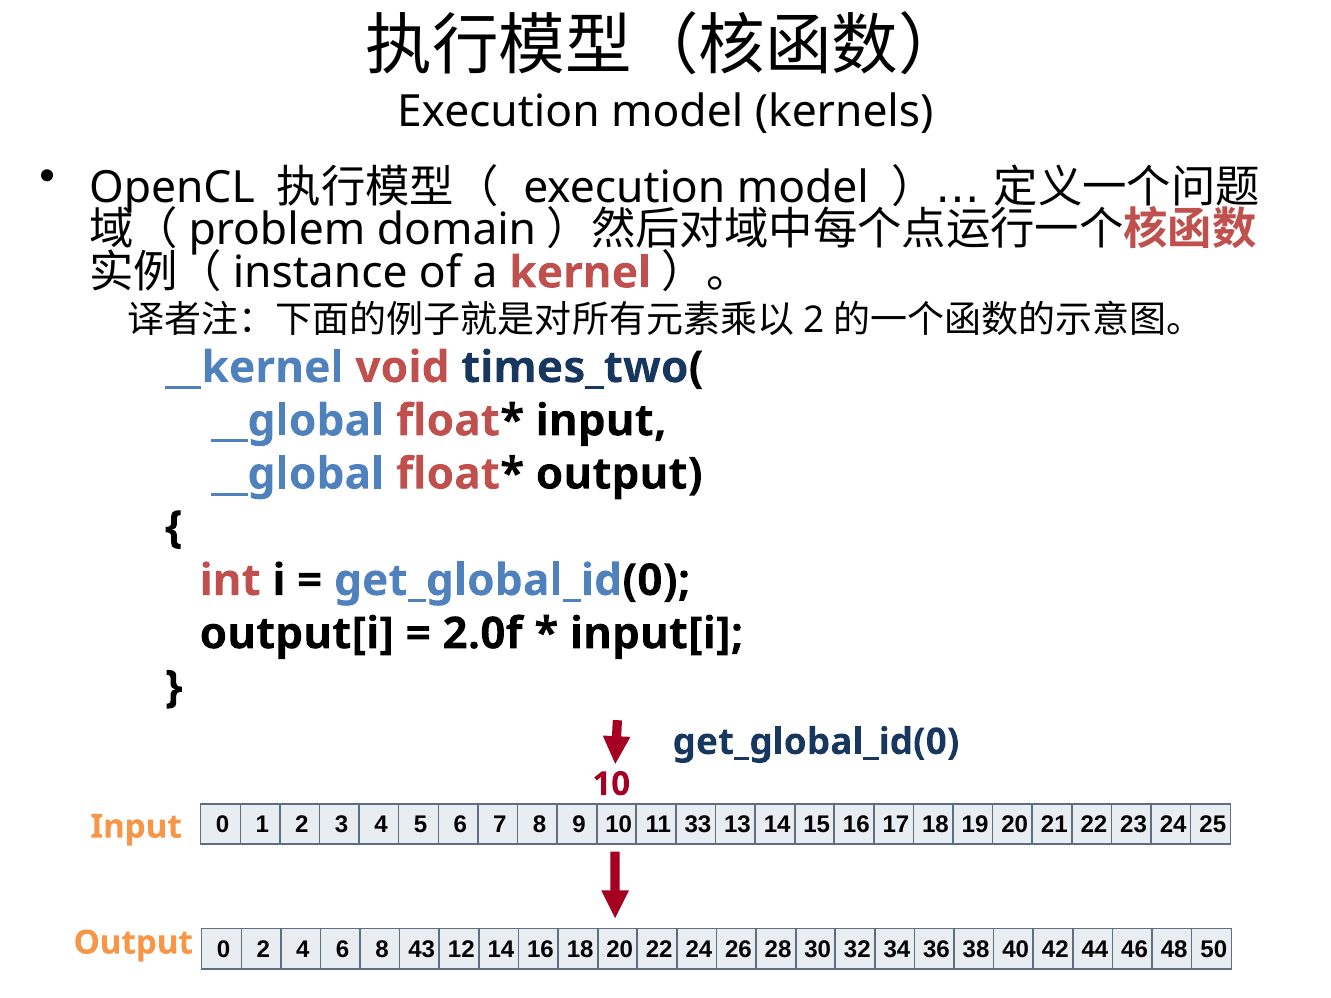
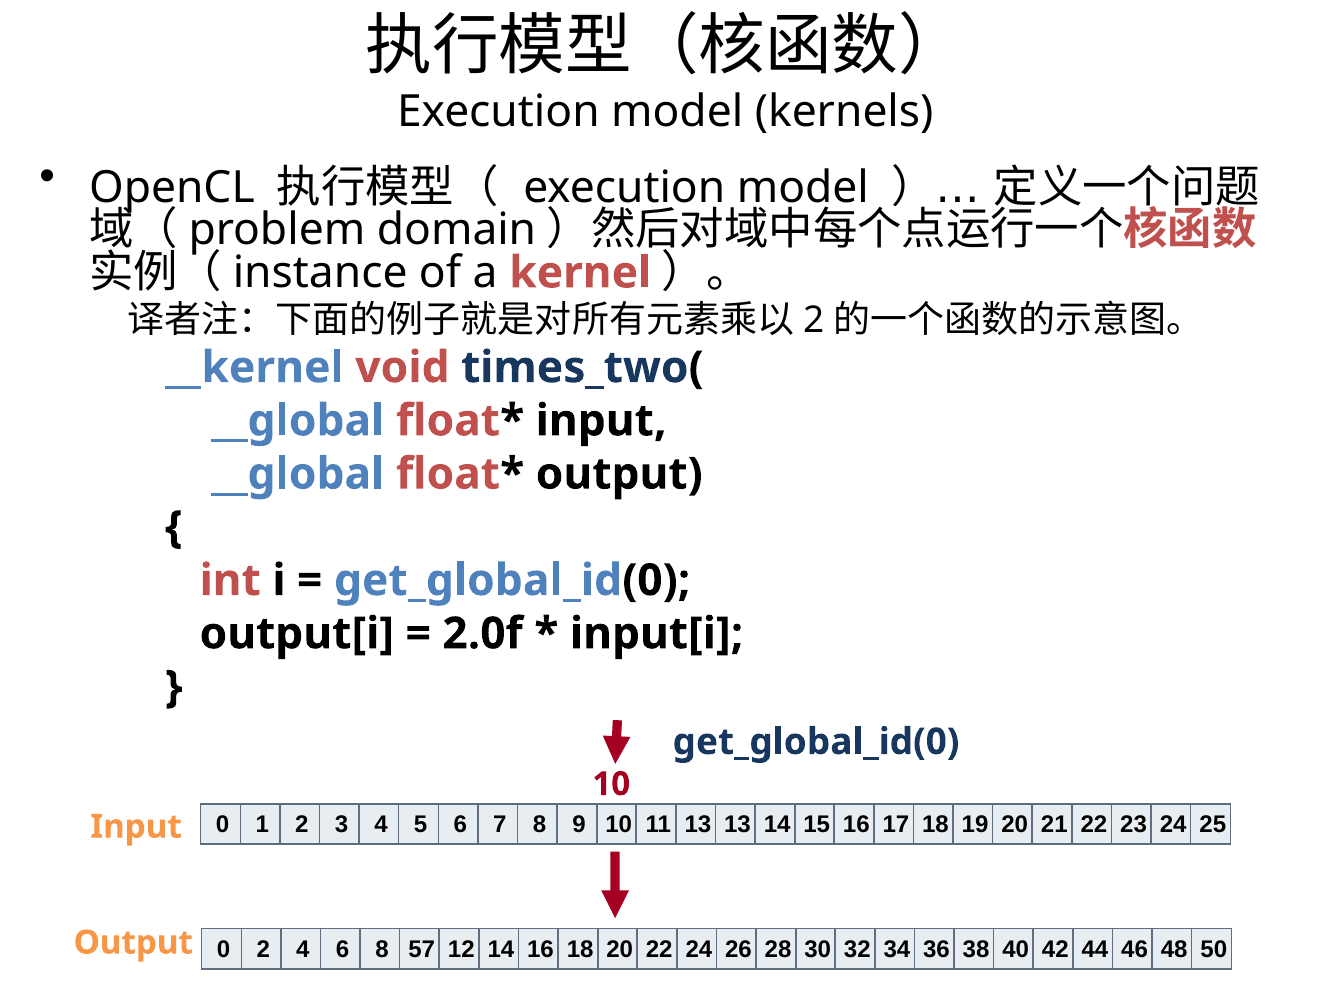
11 33: 33 -> 13
43: 43 -> 57
